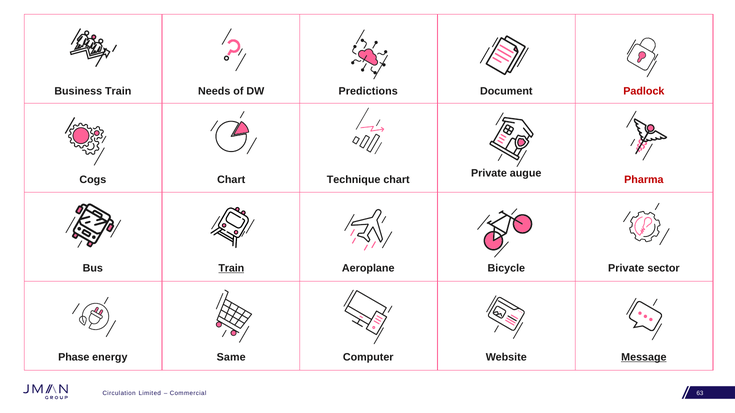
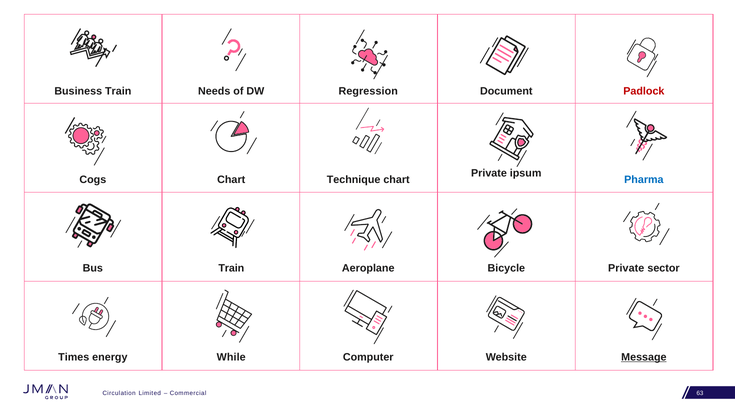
Predictions: Predictions -> Regression
augue: augue -> ipsum
Pharma colour: red -> blue
Train at (231, 268) underline: present -> none
Phase: Phase -> Times
Same: Same -> While
